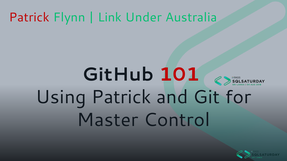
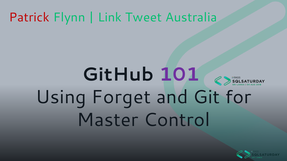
Under: Under -> Tweet
101 colour: red -> purple
Using Patrick: Patrick -> Forget
